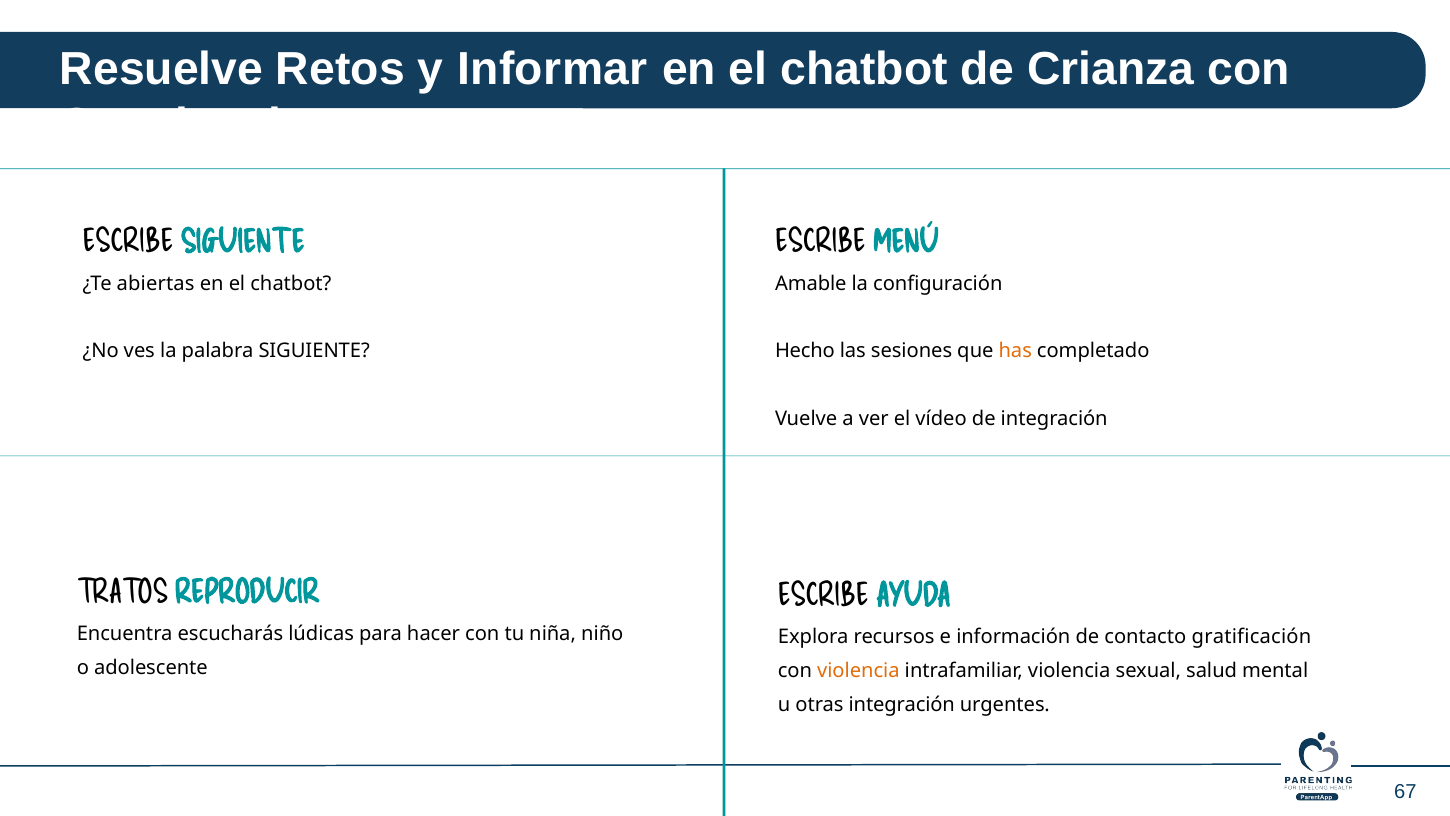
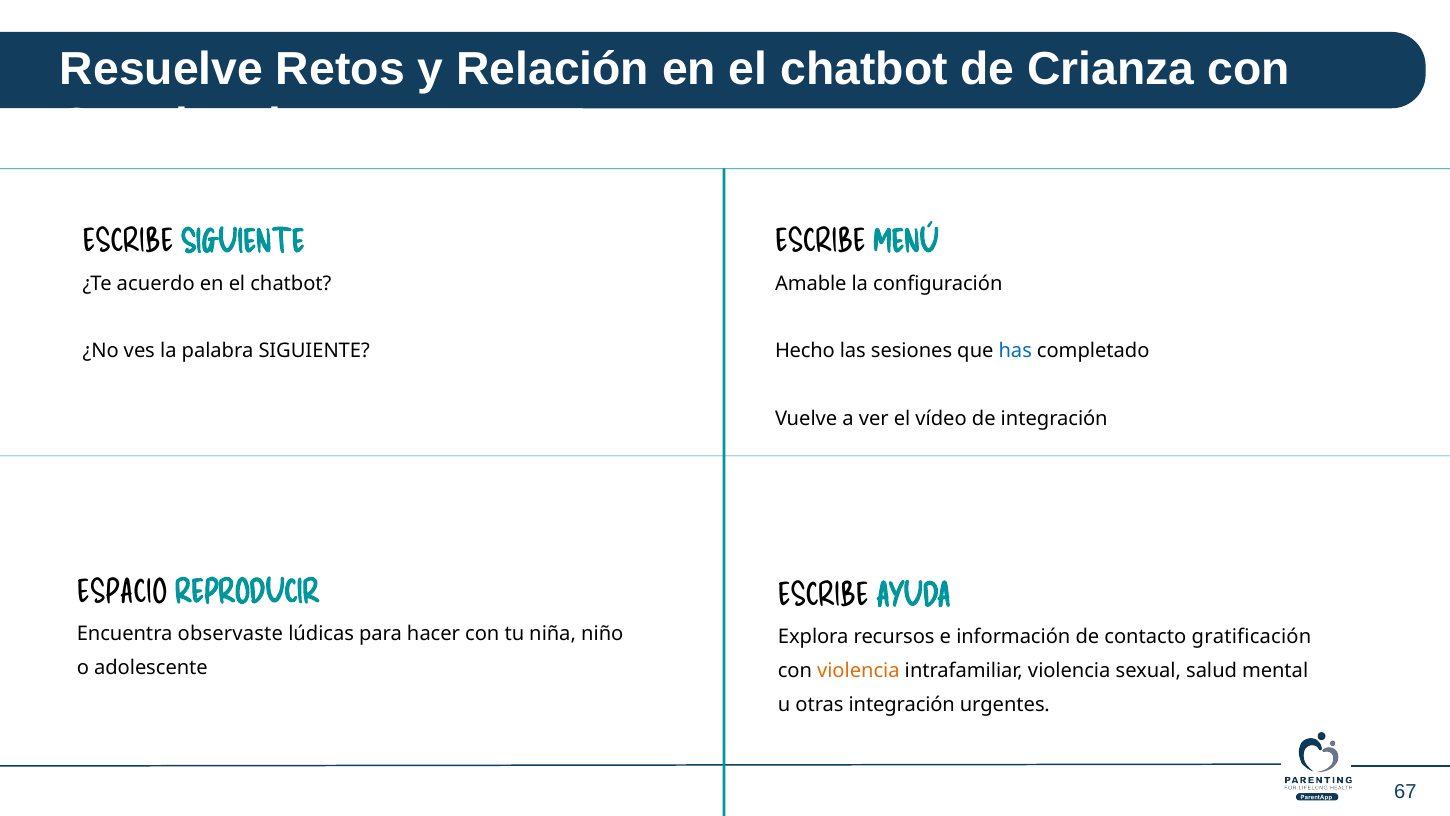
Informar: Informar -> Relación
abiertas: abiertas -> acuerdo
has colour: orange -> blue
TRATOS: TRATOS -> ESPACIO
escucharás: escucharás -> observaste
